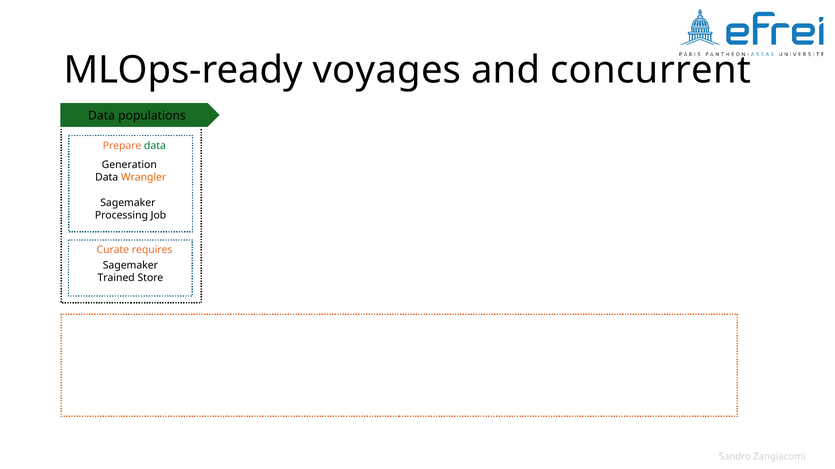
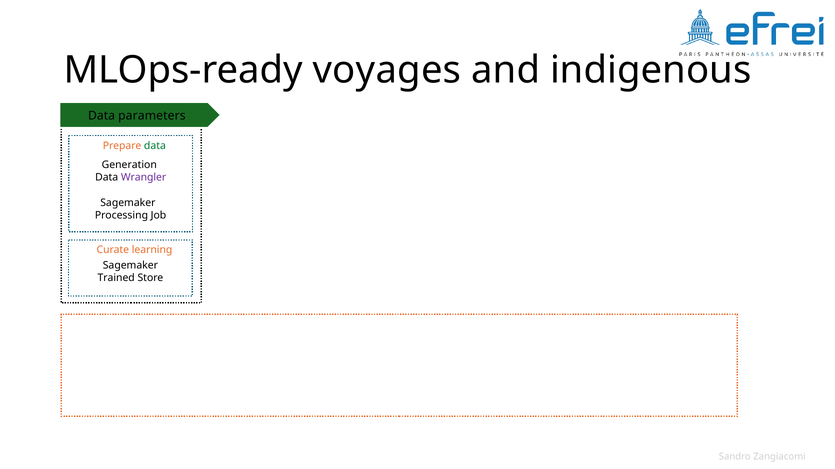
concurrent: concurrent -> indigenous
populations: populations -> parameters
Wrangler colour: orange -> purple
requires: requires -> learning
